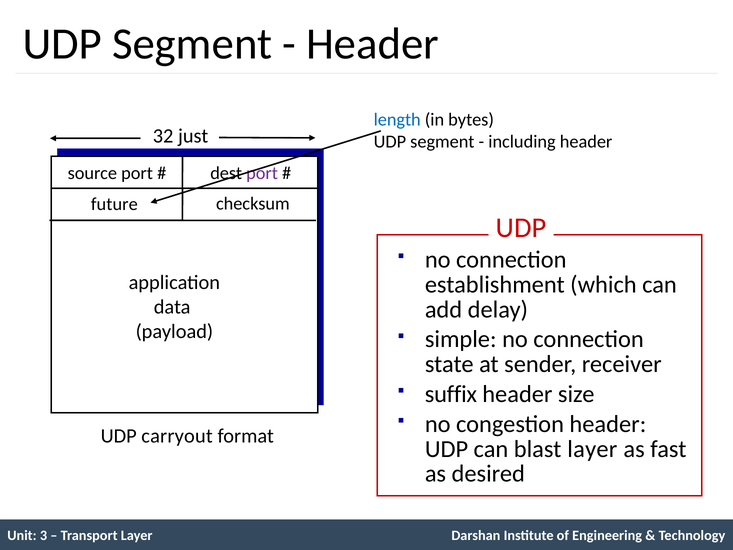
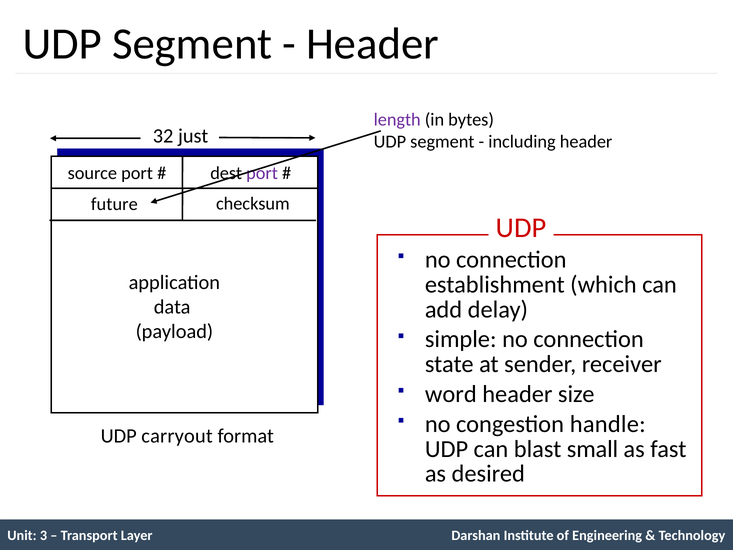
length colour: blue -> purple
suffix: suffix -> word
congestion header: header -> handle
blast layer: layer -> small
